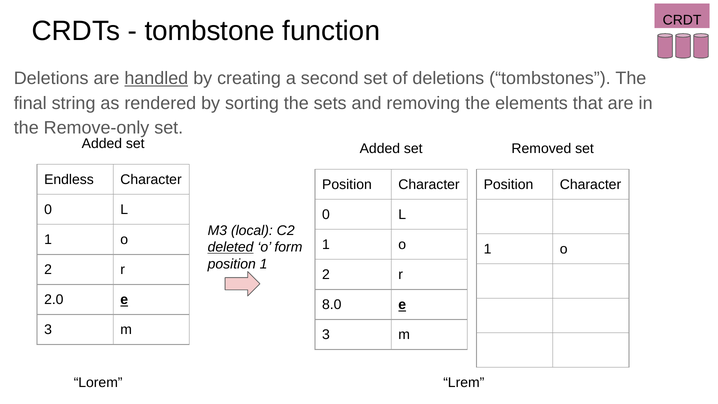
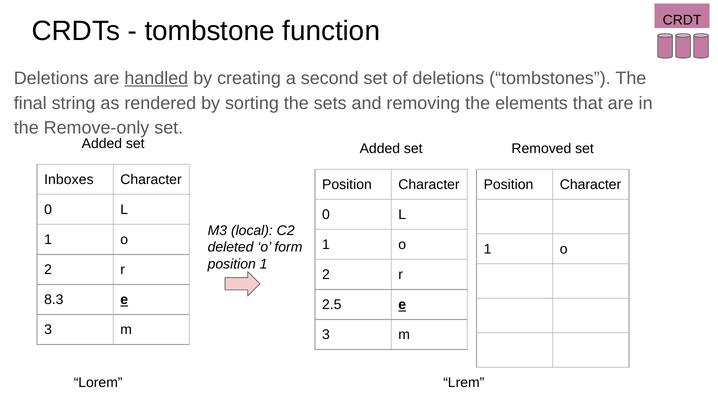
Endless: Endless -> Inboxes
deleted underline: present -> none
2.0: 2.0 -> 8.3
8.0: 8.0 -> 2.5
